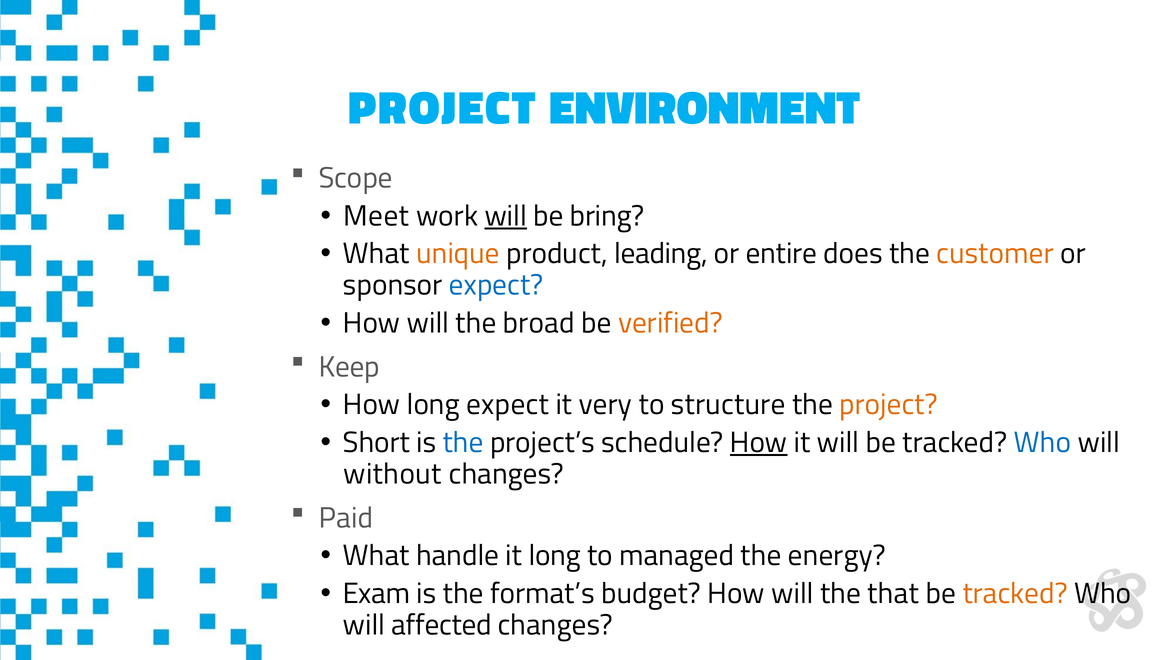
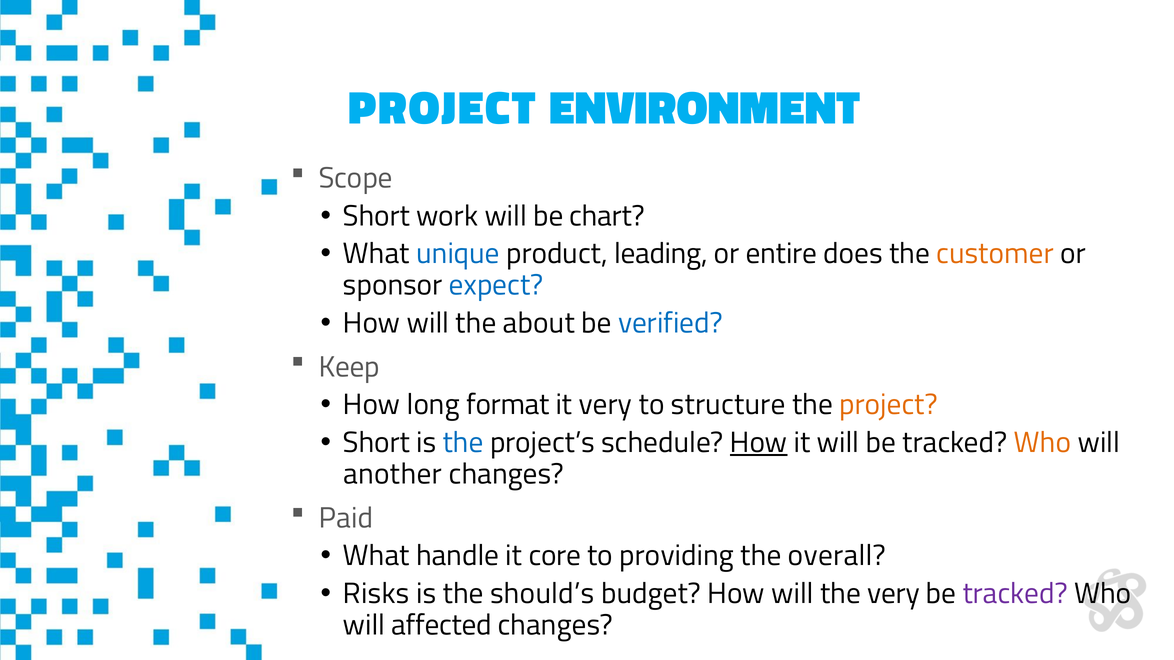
Meet at (376, 216): Meet -> Short
will at (506, 216) underline: present -> none
bring: bring -> chart
unique colour: orange -> blue
broad: broad -> about
verified colour: orange -> blue
long expect: expect -> format
Who at (1043, 443) colour: blue -> orange
without: without -> another
it long: long -> core
managed: managed -> providing
energy: energy -> overall
Exam: Exam -> Risks
format’s: format’s -> should’s
the that: that -> very
tracked at (1015, 594) colour: orange -> purple
